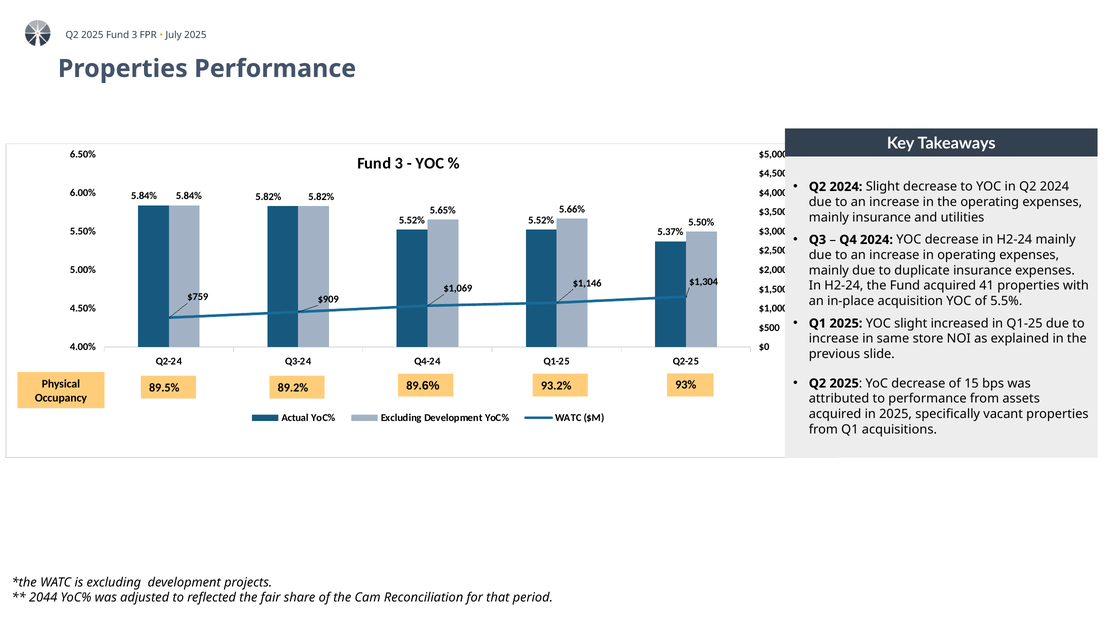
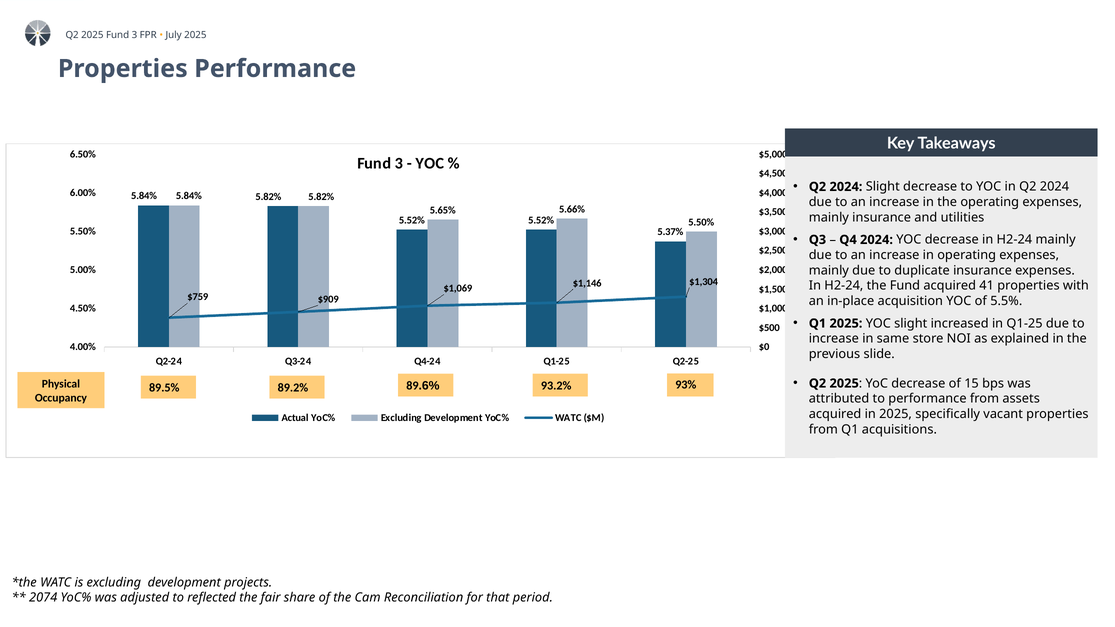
2044: 2044 -> 2074
